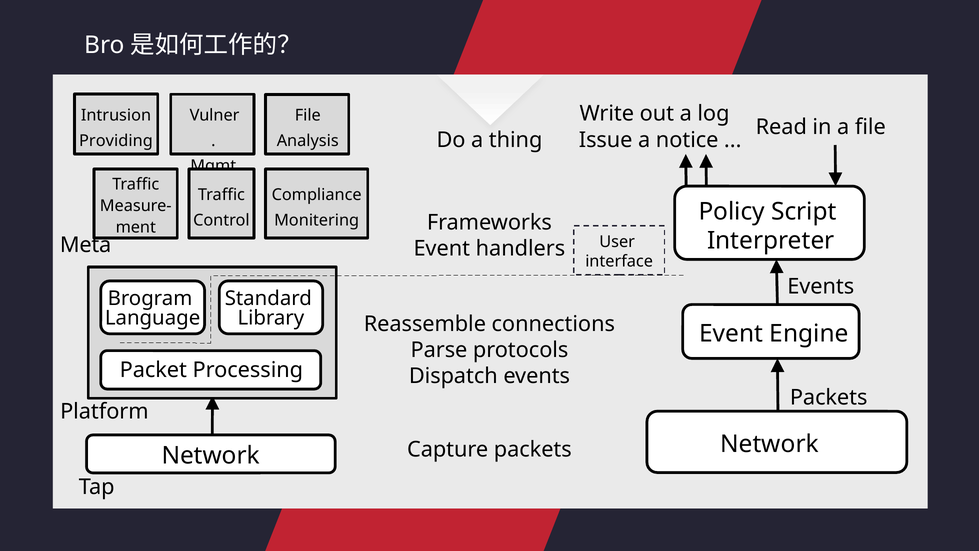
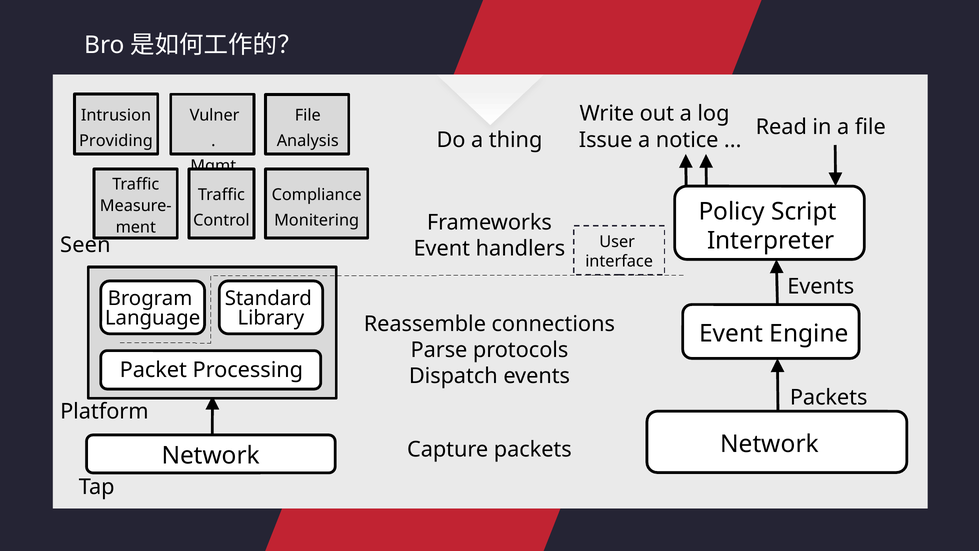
Meta: Meta -> Seen
